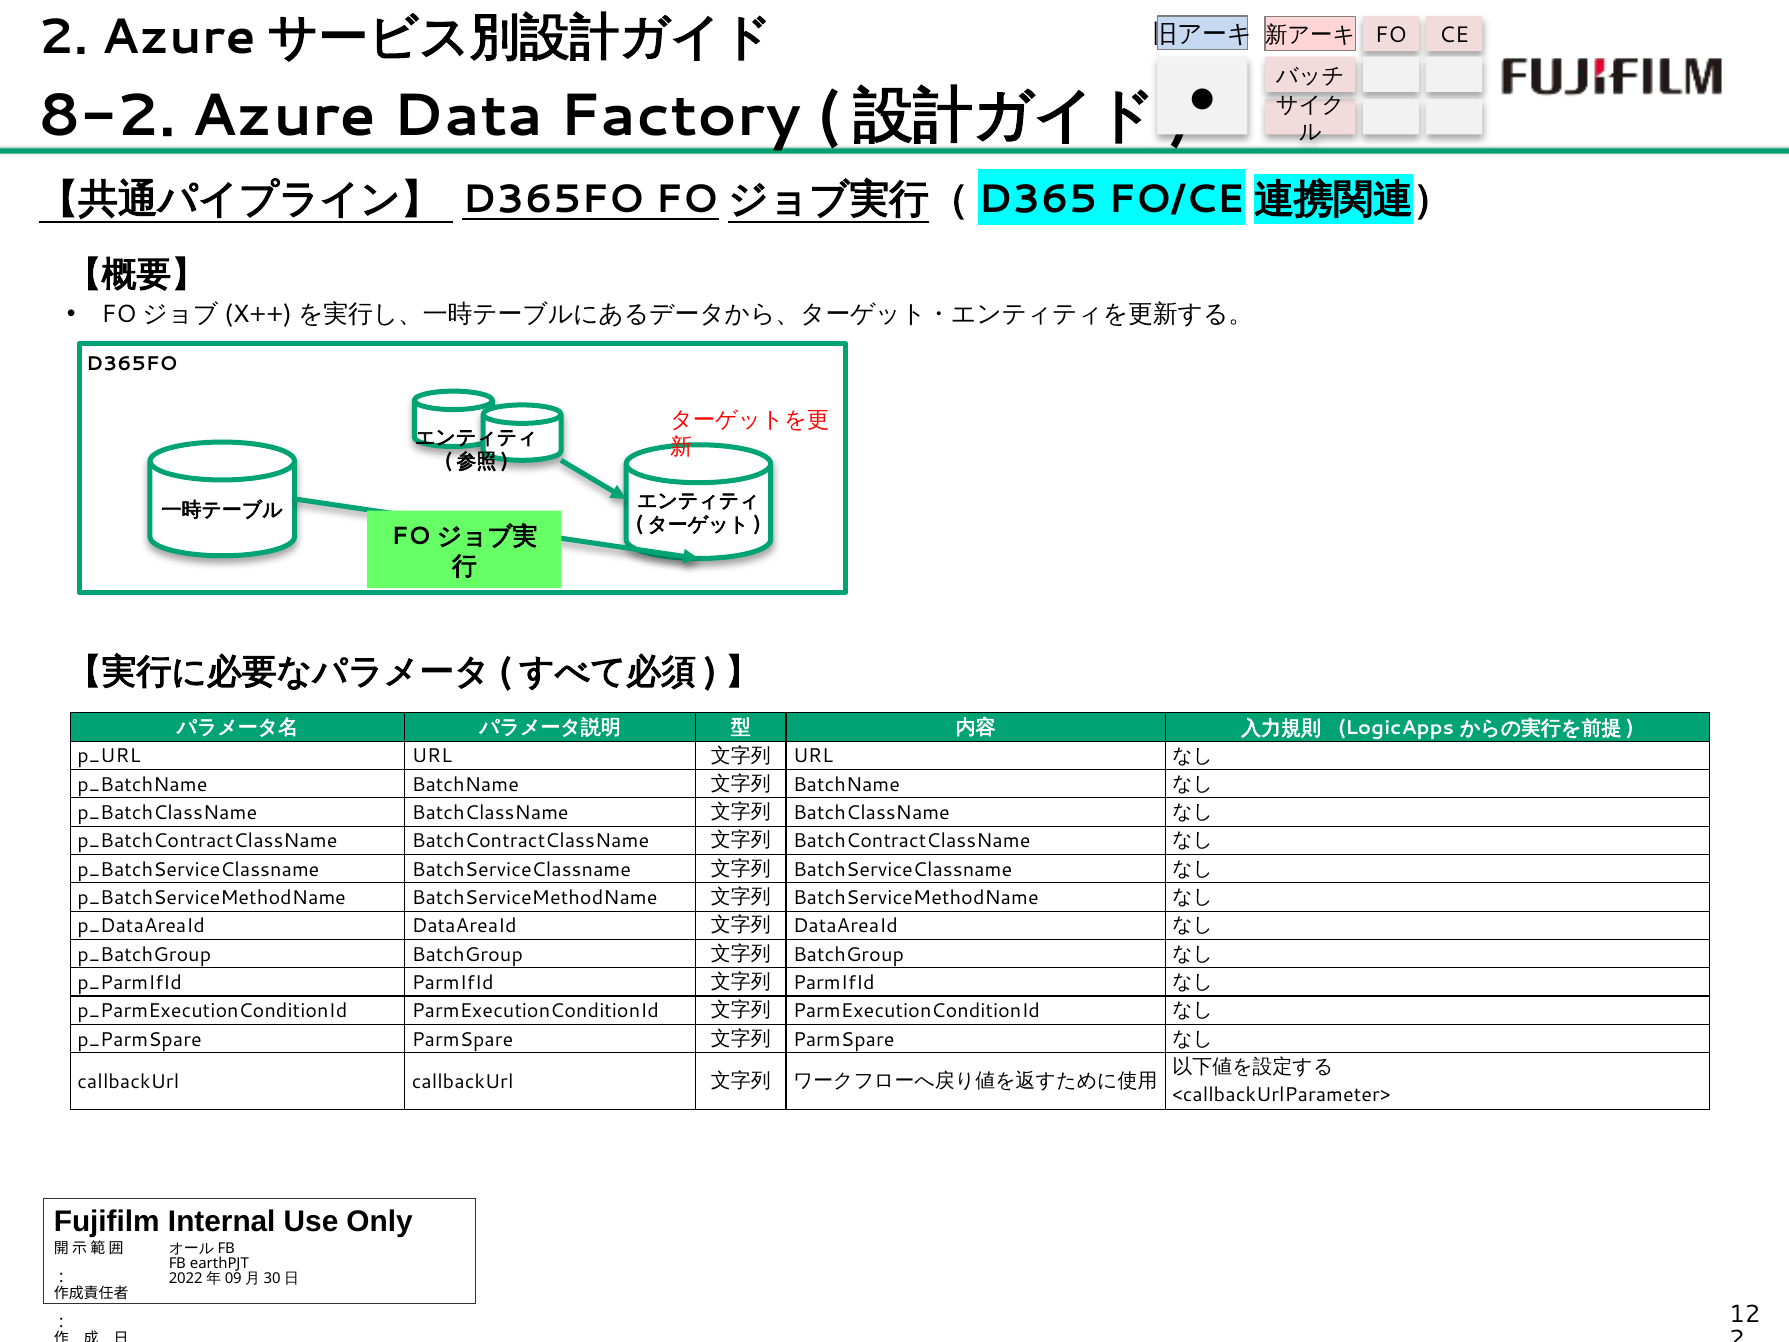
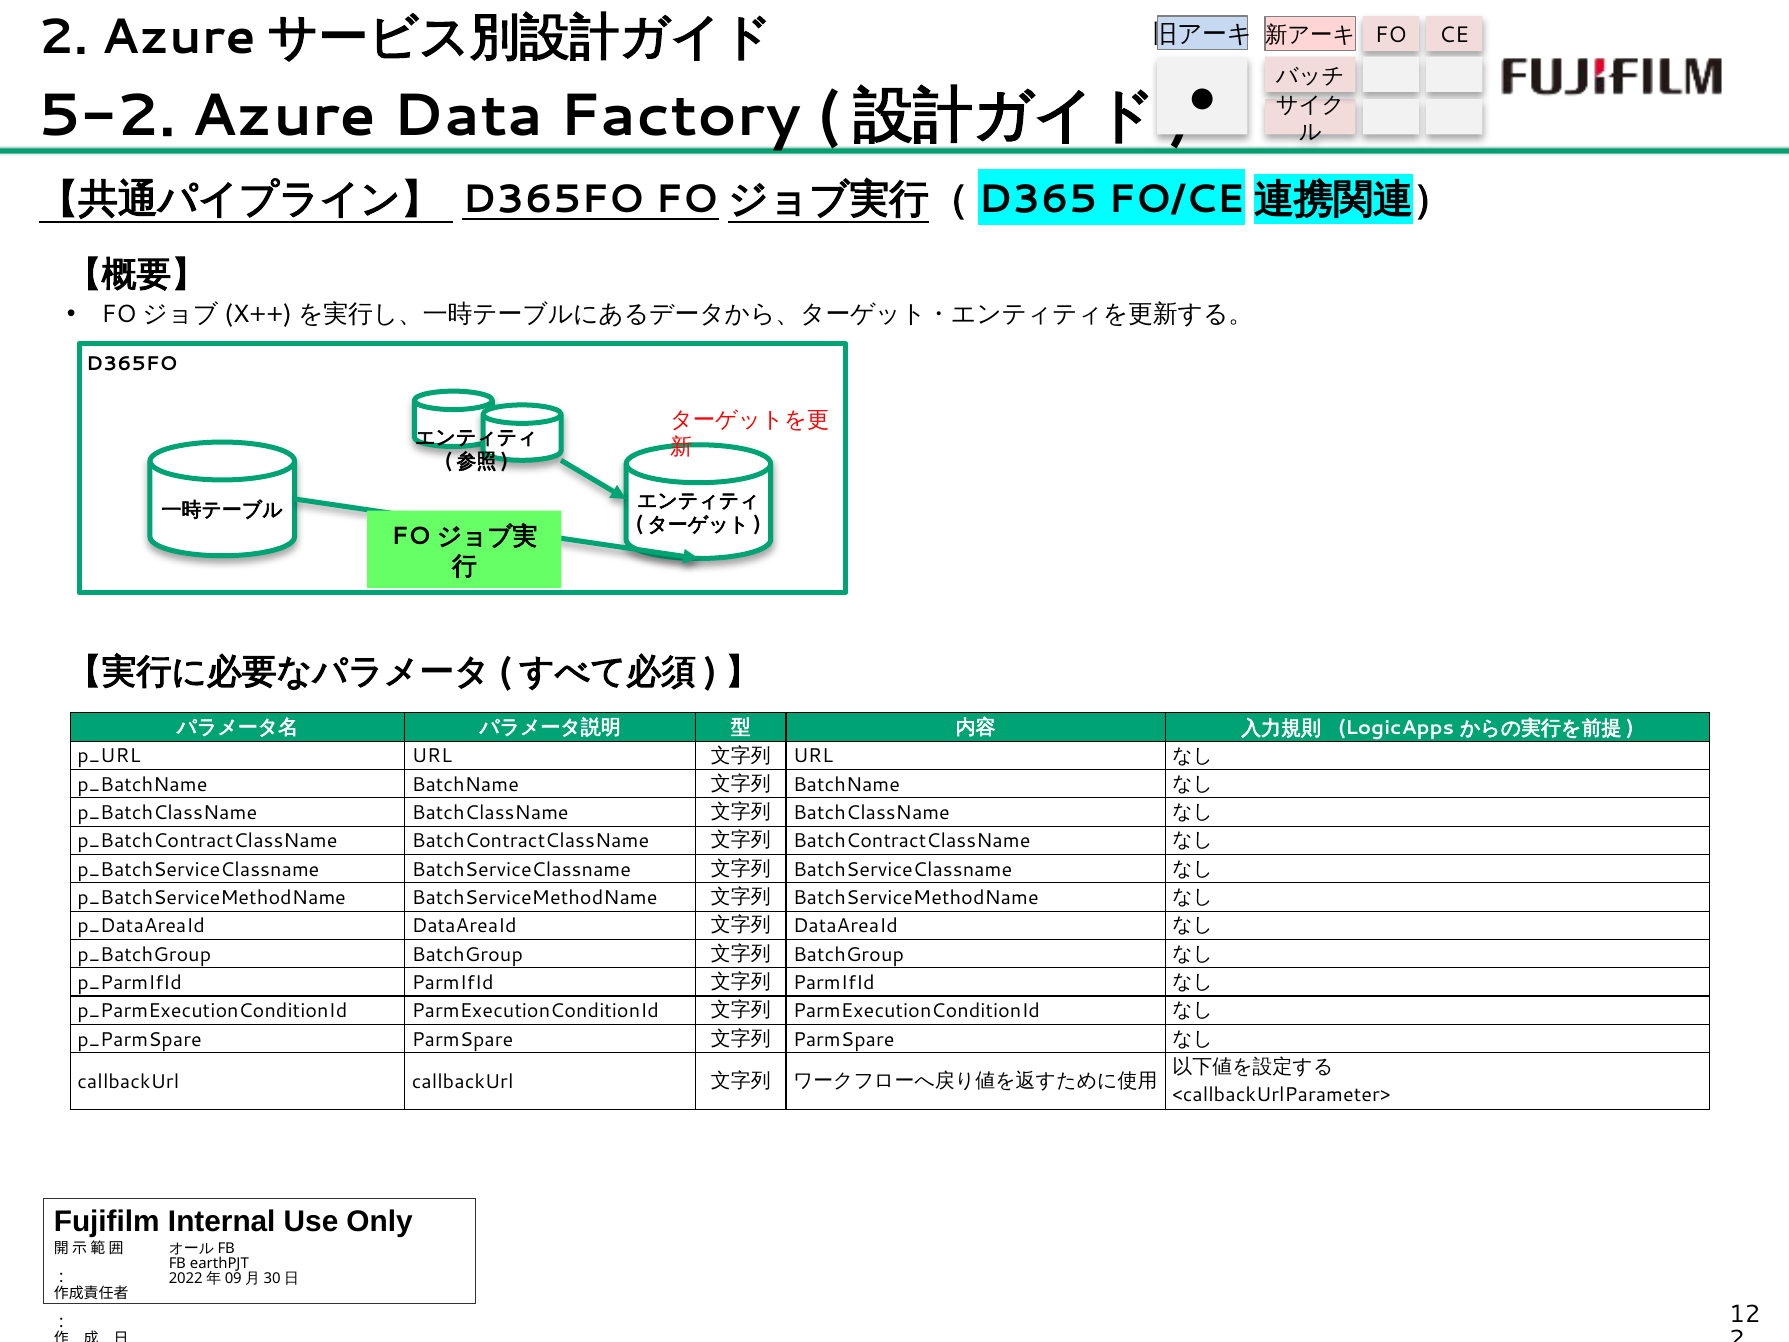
8-2: 8-2 -> 5-2
